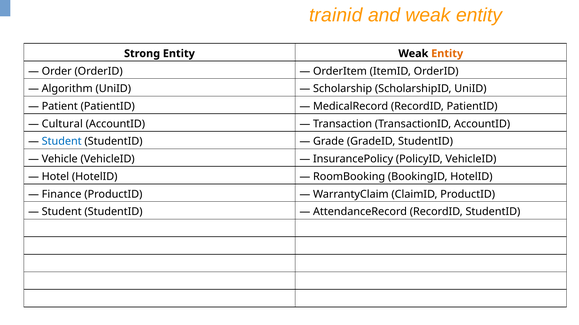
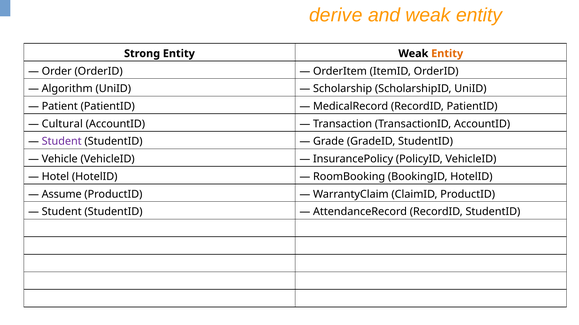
trainid: trainid -> derive
Student at (62, 142) colour: blue -> purple
Finance: Finance -> Assume
